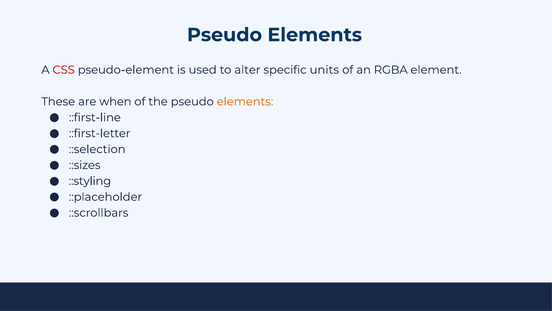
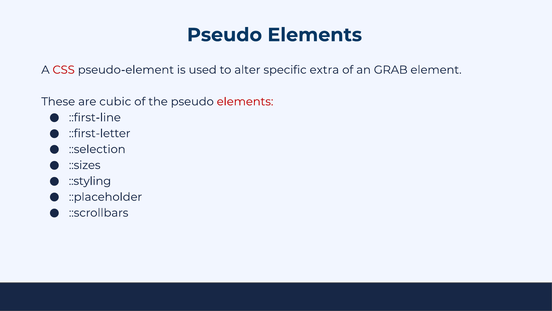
units: units -> extra
RGBA: RGBA -> GRAB
when: when -> cubic
elements at (245, 101) colour: orange -> red
